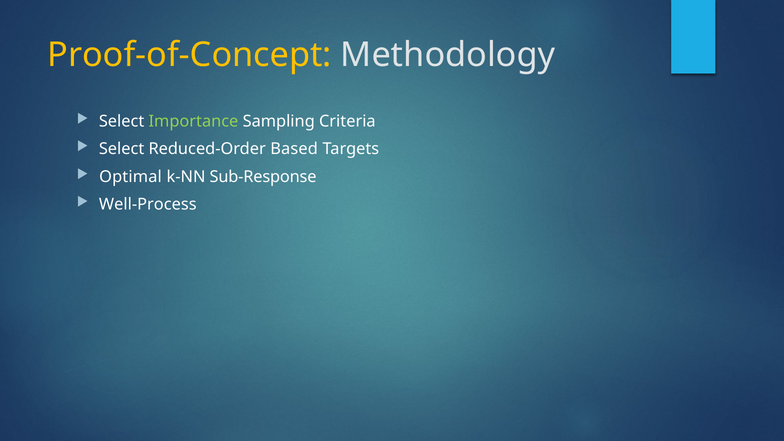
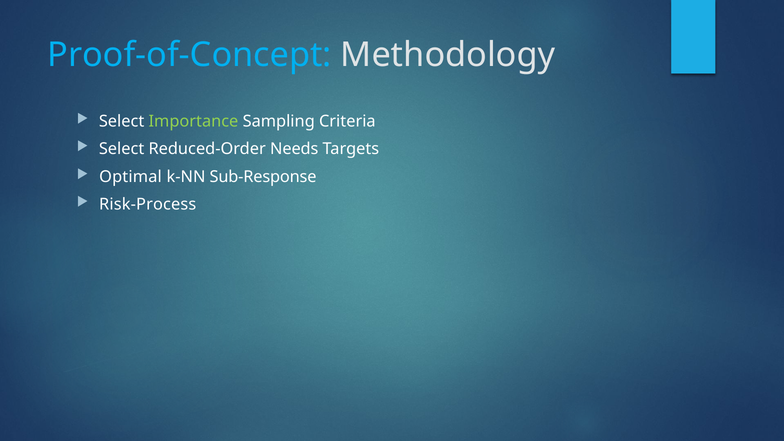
Proof-of-Concept colour: yellow -> light blue
Based: Based -> Needs
Well-Process: Well-Process -> Risk-Process
